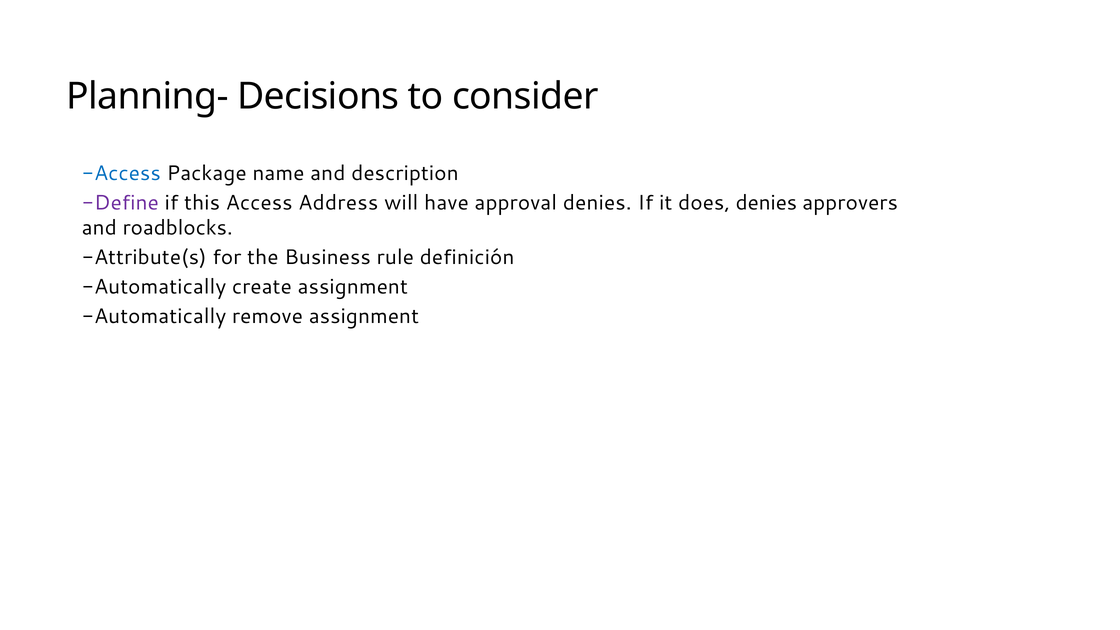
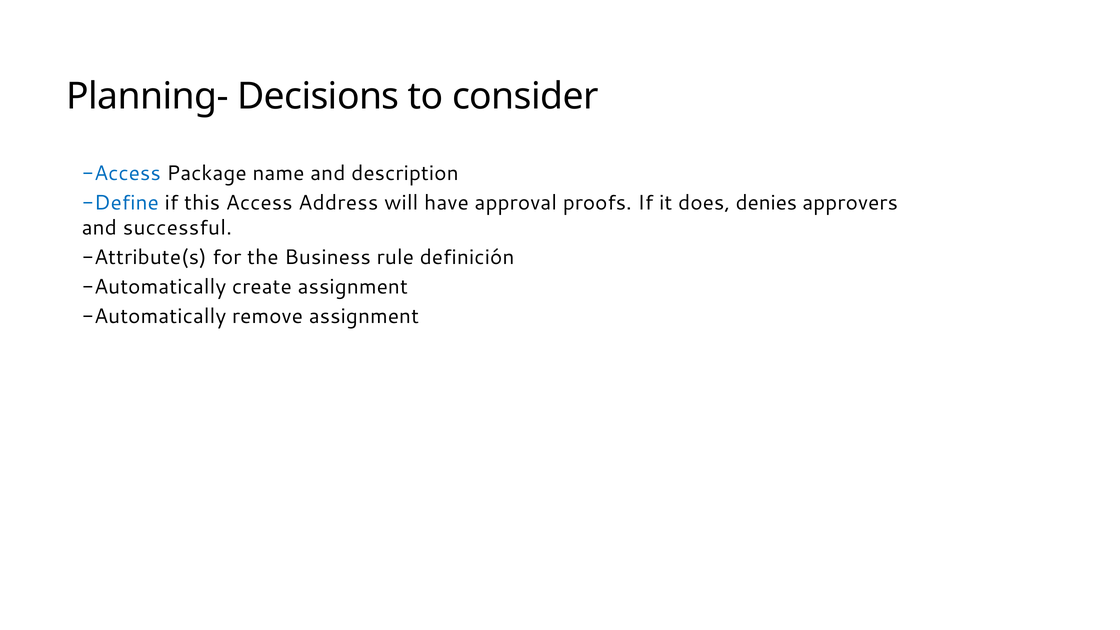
Define colour: purple -> blue
approval denies: denies -> proofs
roadblocks: roadblocks -> successful
